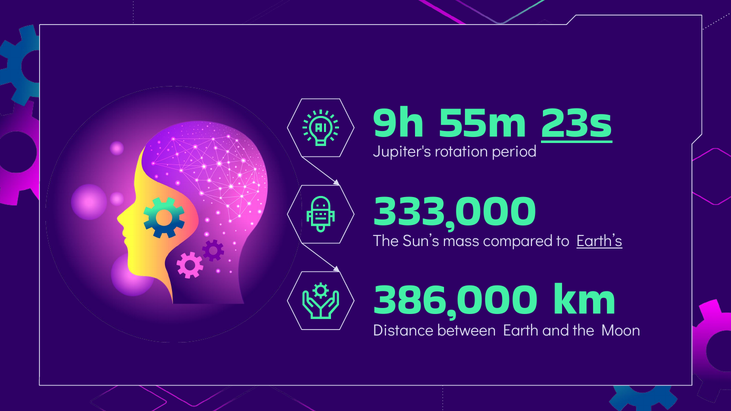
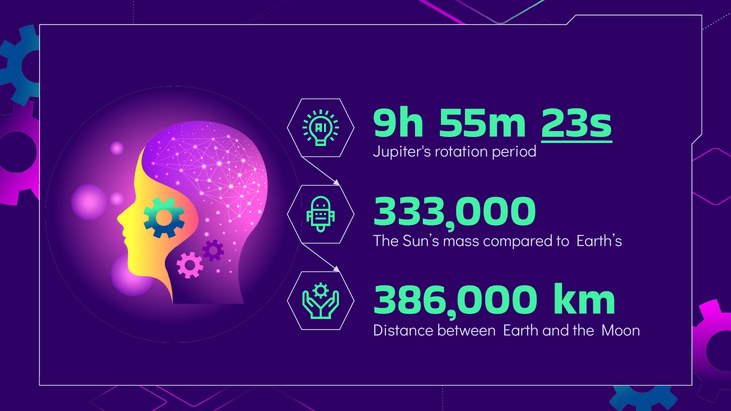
Earth’s underline: present -> none
